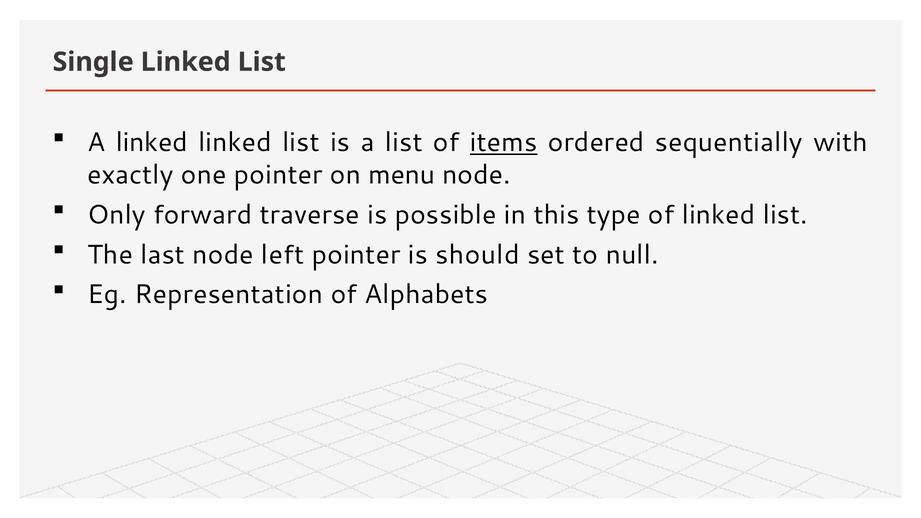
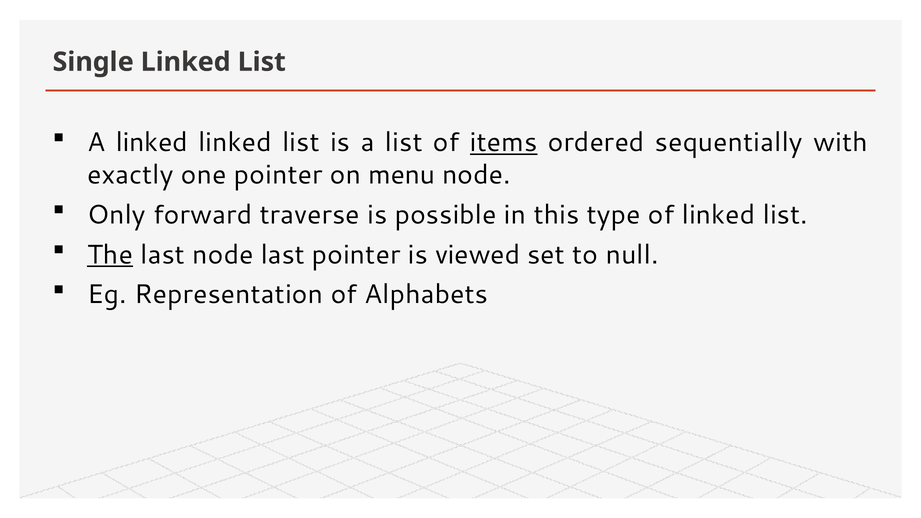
The underline: none -> present
node left: left -> last
should: should -> viewed
